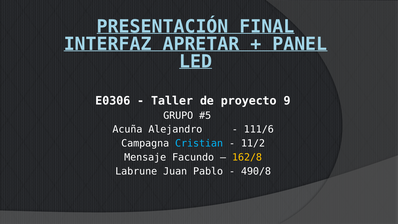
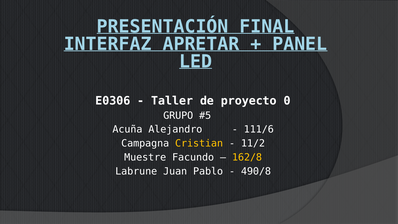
9: 9 -> 0
Cristian colour: light blue -> yellow
Mensaje: Mensaje -> Muestre
